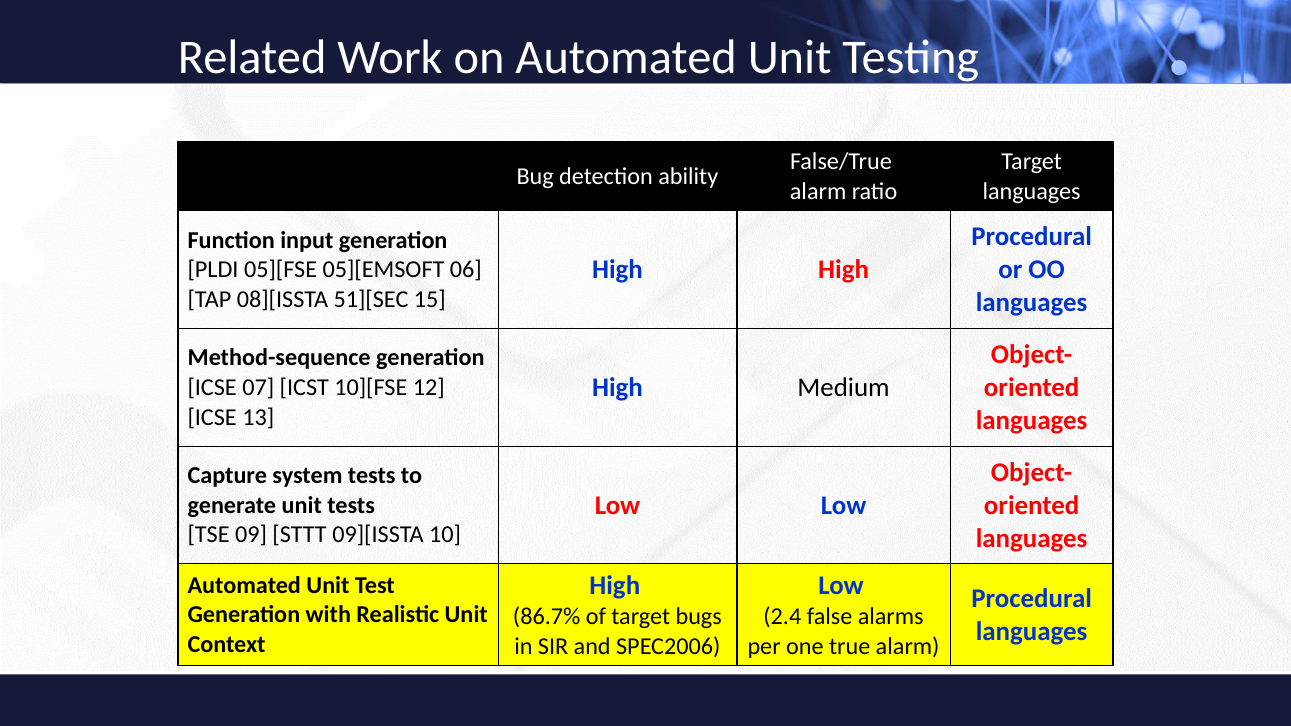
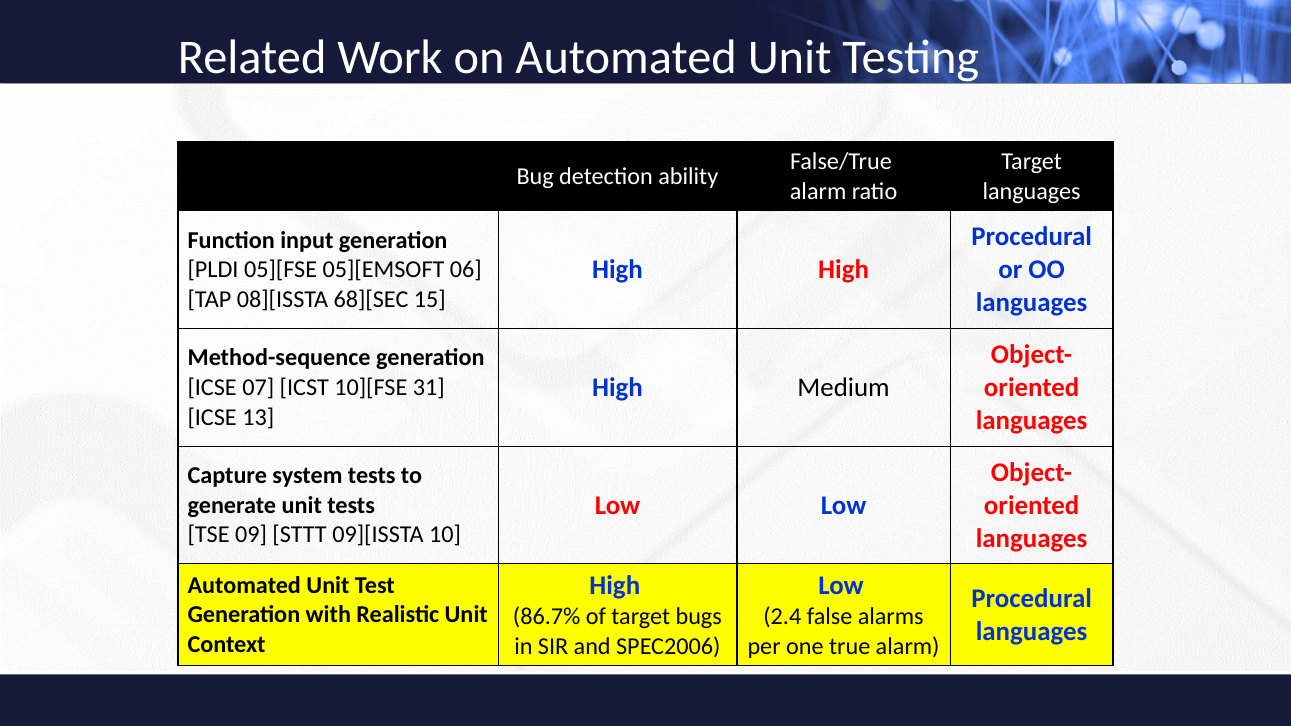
51][SEC: 51][SEC -> 68][SEC
12: 12 -> 31
